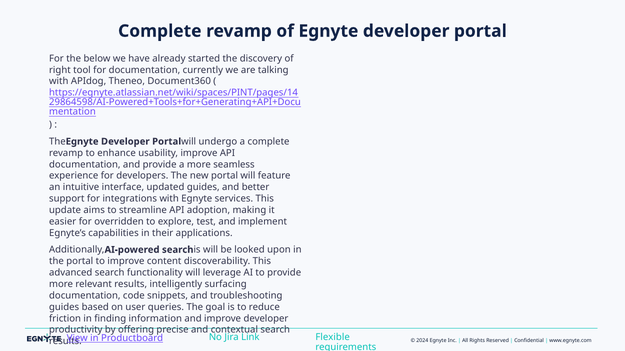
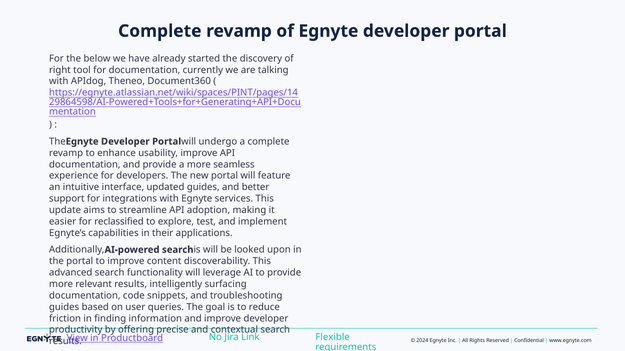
overridden: overridden -> reclassified
